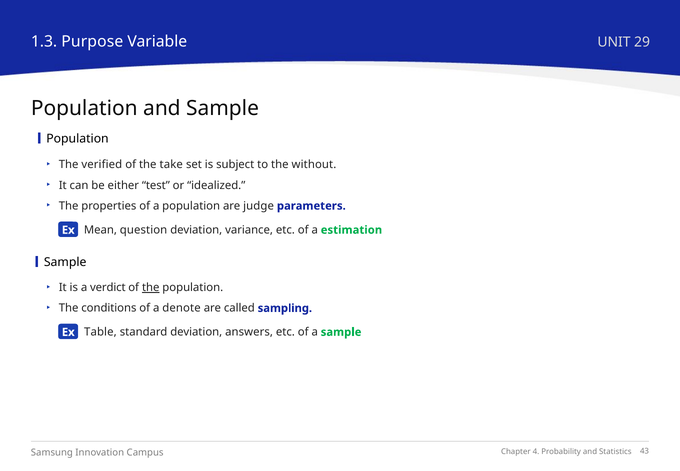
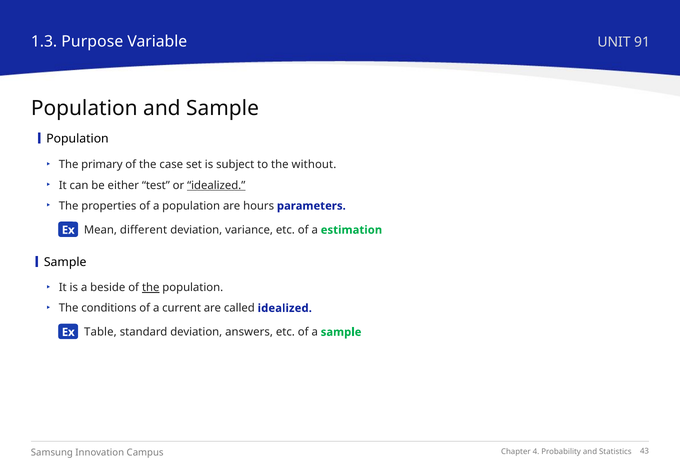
29: 29 -> 91
verified: verified -> primary
take: take -> case
idealized at (216, 185) underline: none -> present
judge: judge -> hours
question: question -> different
verdict: verdict -> beside
denote: denote -> current
called sampling: sampling -> idealized
